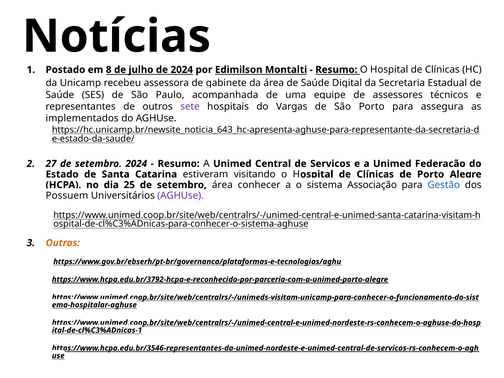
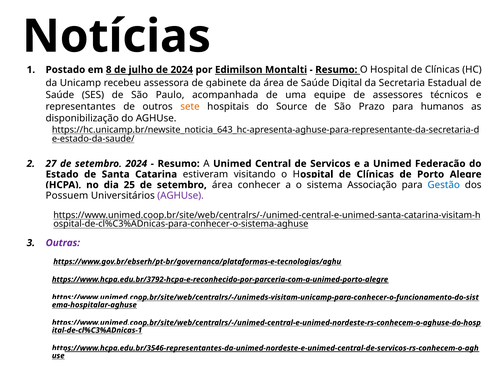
sete colour: purple -> orange
Vargas: Vargas -> Source
São Porto: Porto -> Prazo
assegura: assegura -> humanos
implementados: implementados -> disponibilização
Outras colour: orange -> purple
